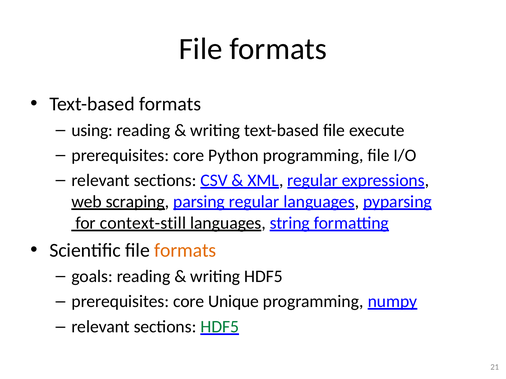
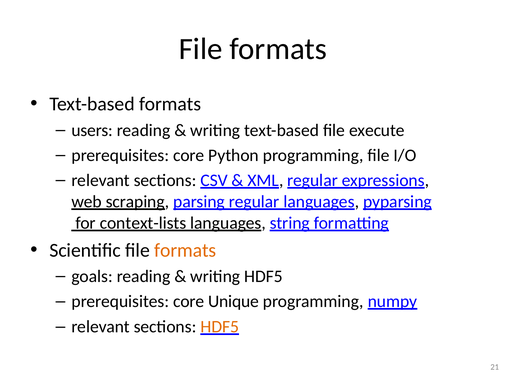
using: using -> users
context-still: context-still -> context-lists
HDF5 at (220, 327) colour: green -> orange
